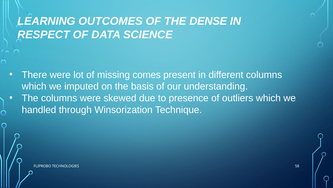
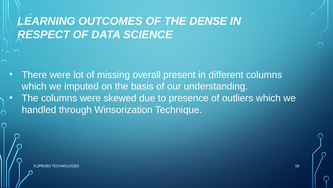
comes: comes -> overall
